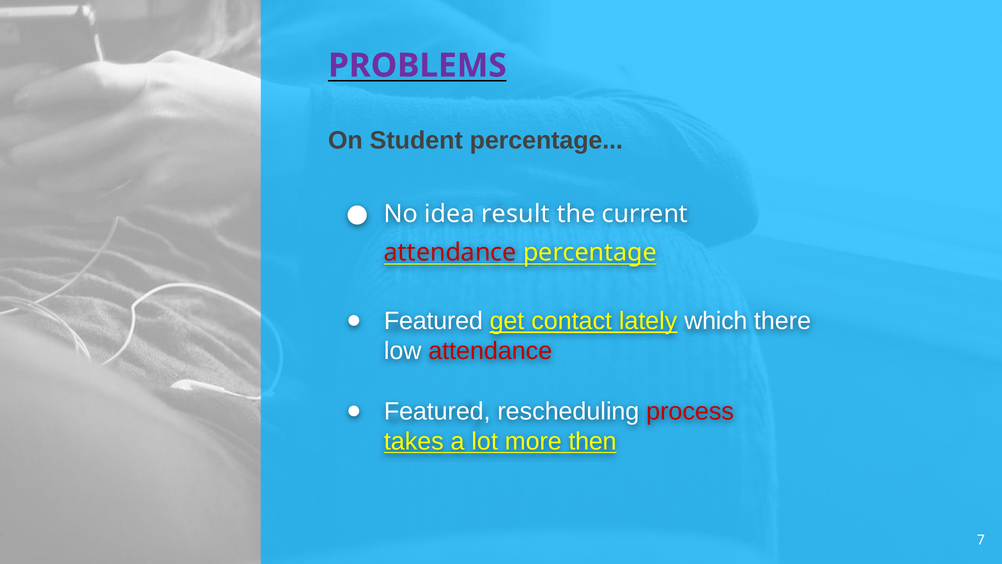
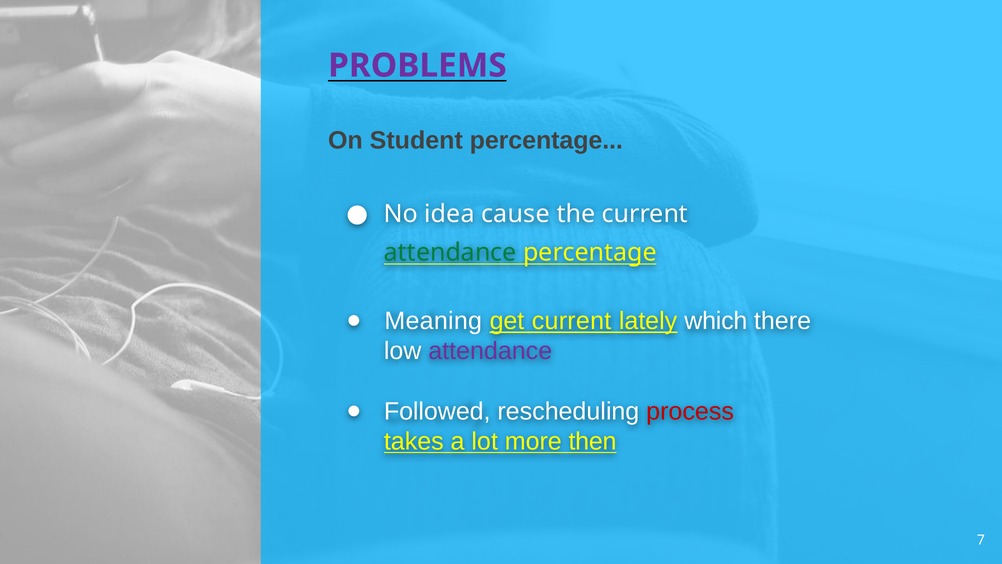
result: result -> cause
attendance at (450, 252) colour: red -> green
Featured at (433, 321): Featured -> Meaning
get contact: contact -> current
attendance at (490, 351) colour: red -> purple
Featured at (437, 411): Featured -> Followed
